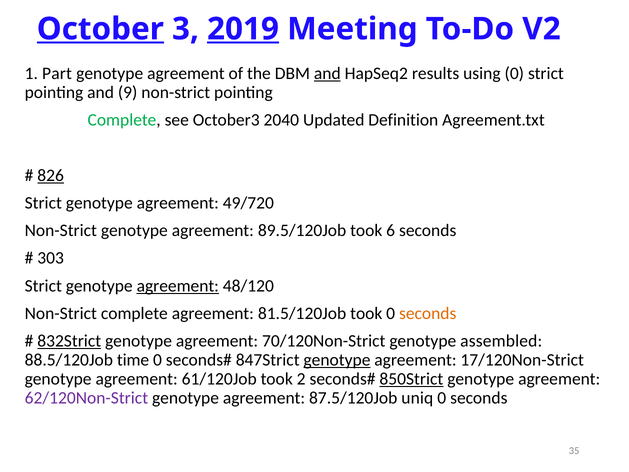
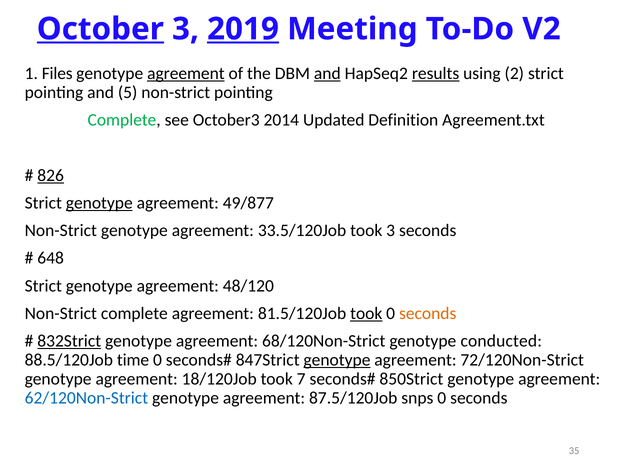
Part: Part -> Files
agreement at (186, 73) underline: none -> present
results underline: none -> present
using 0: 0 -> 2
9: 9 -> 5
2040: 2040 -> 2014
genotype at (99, 203) underline: none -> present
49/720: 49/720 -> 49/877
89.5/120Job: 89.5/120Job -> 33.5/120Job
took 6: 6 -> 3
303: 303 -> 648
agreement at (178, 286) underline: present -> none
took at (366, 313) underline: none -> present
70/120Non-Strict: 70/120Non-Strict -> 68/120Non-Strict
assembled: assembled -> conducted
17/120Non-Strict: 17/120Non-Strict -> 72/120Non-Strict
61/120Job: 61/120Job -> 18/120Job
2: 2 -> 7
850Strict underline: present -> none
62/120Non-Strict colour: purple -> blue
uniq: uniq -> snps
